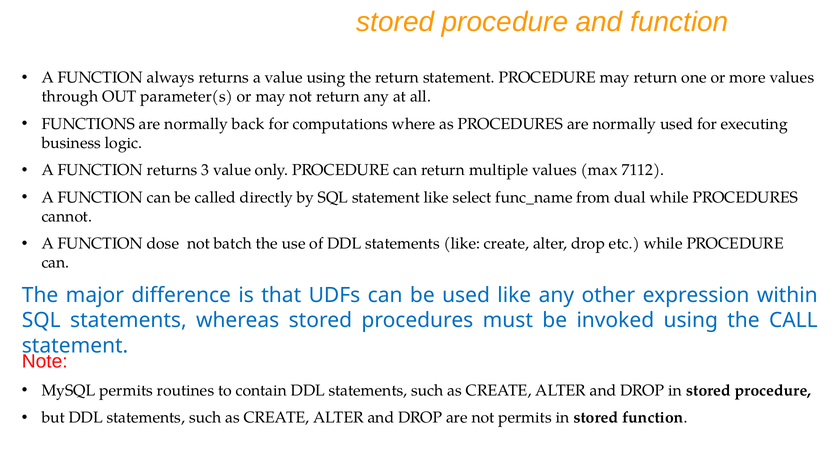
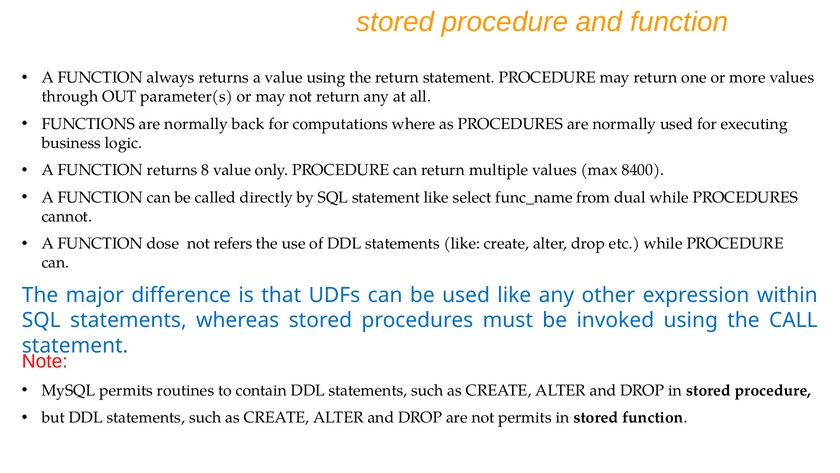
3: 3 -> 8
7112: 7112 -> 8400
batch: batch -> refers
